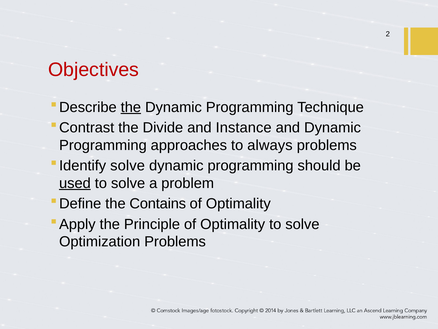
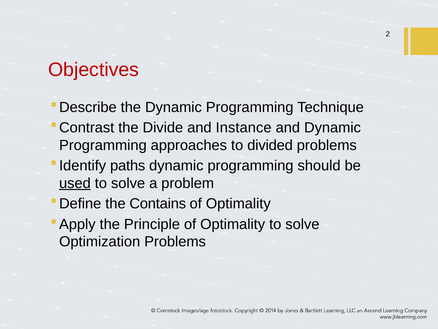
the at (131, 107) underline: present -> none
always: always -> divided
solve at (128, 166): solve -> paths
